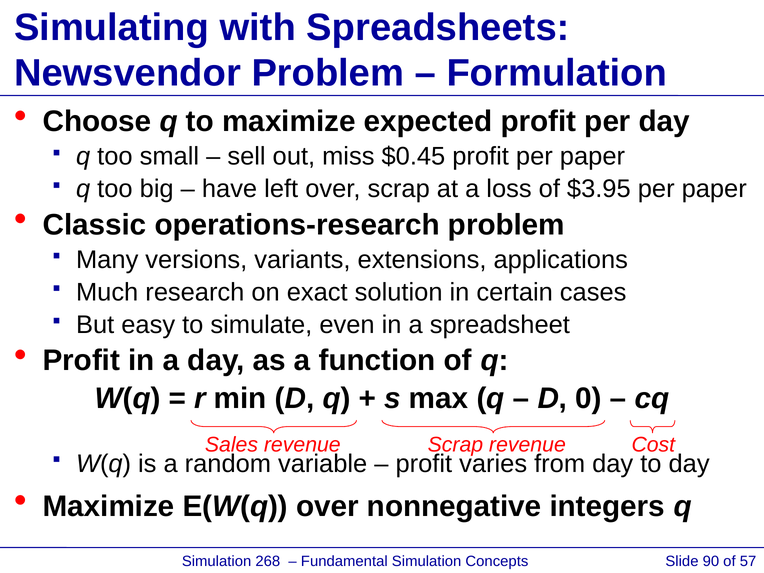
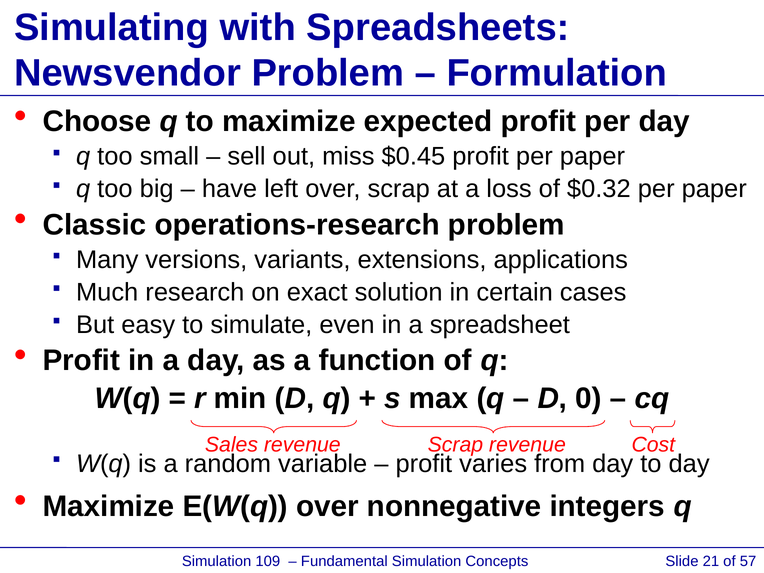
$3.95: $3.95 -> $0.32
268: 268 -> 109
90: 90 -> 21
